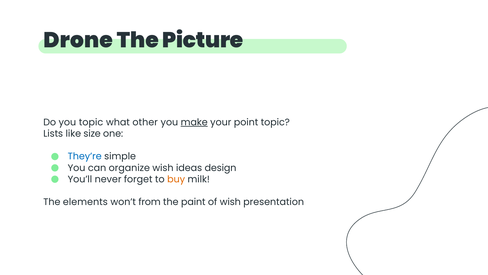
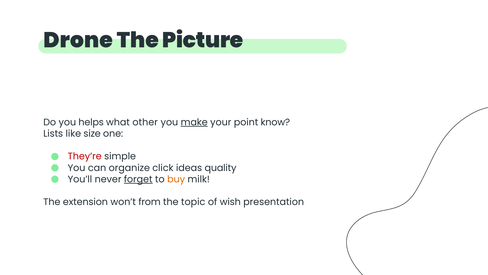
you topic: topic -> helps
point topic: topic -> know
They’re colour: blue -> red
organize wish: wish -> click
design: design -> quality
forget underline: none -> present
elements: elements -> extension
paint: paint -> topic
